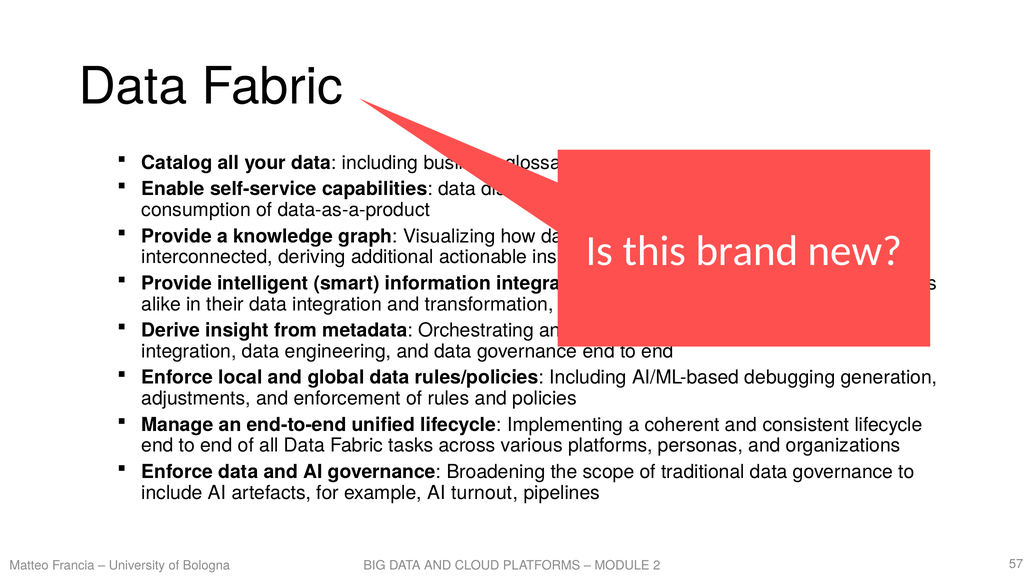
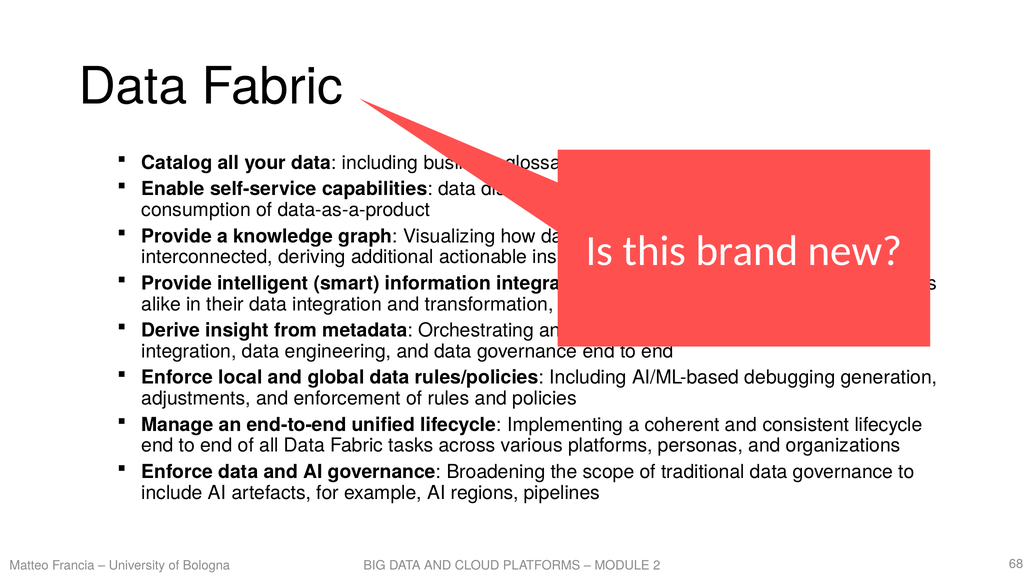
turnout: turnout -> regions
57: 57 -> 68
